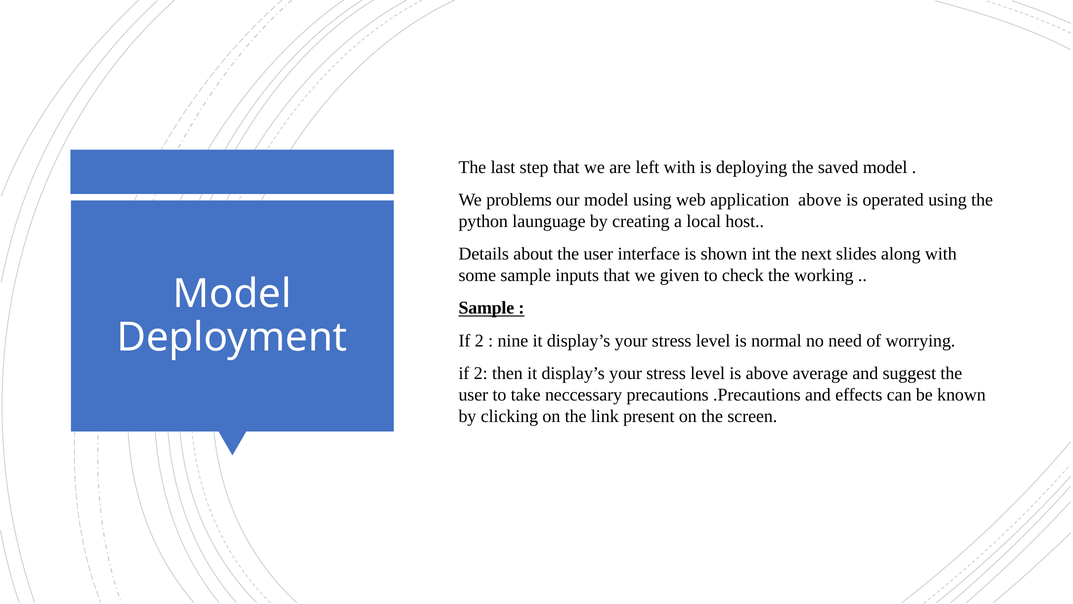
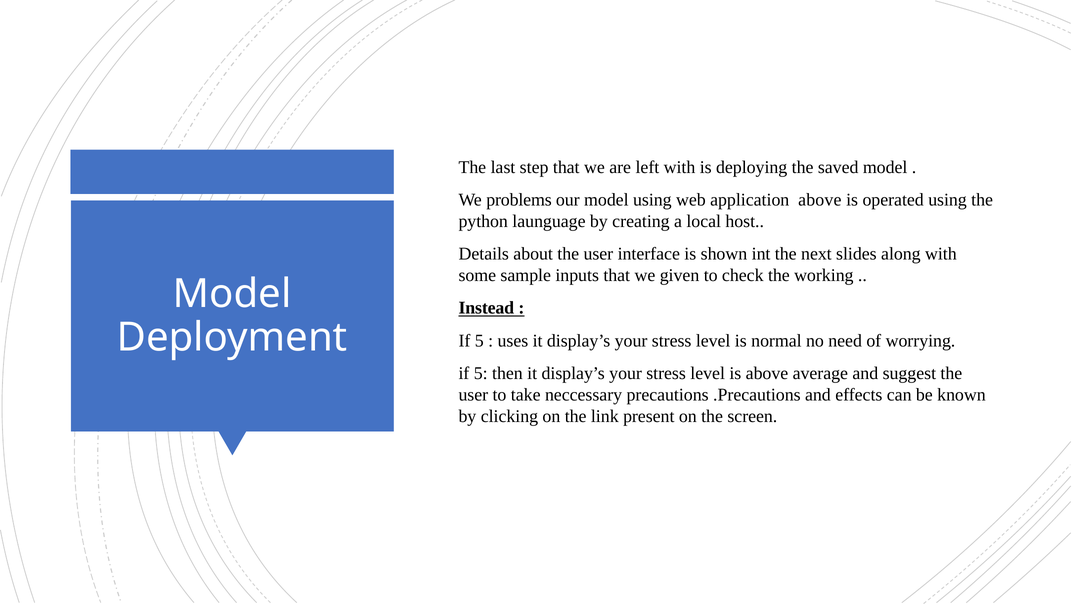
Sample at (486, 308): Sample -> Instead
2 at (479, 340): 2 -> 5
nine: nine -> uses
2 at (481, 373): 2 -> 5
